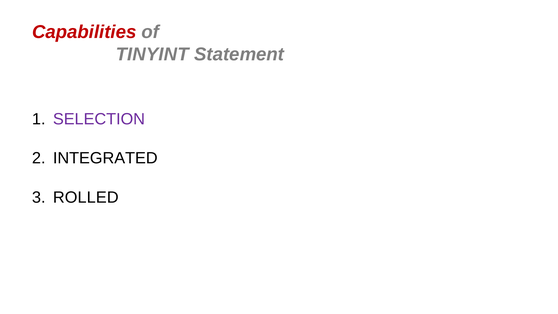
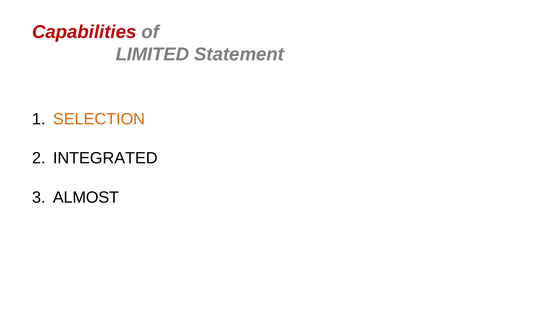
TINYINT: TINYINT -> LIMITED
SELECTION colour: purple -> orange
ROLLED: ROLLED -> ALMOST
